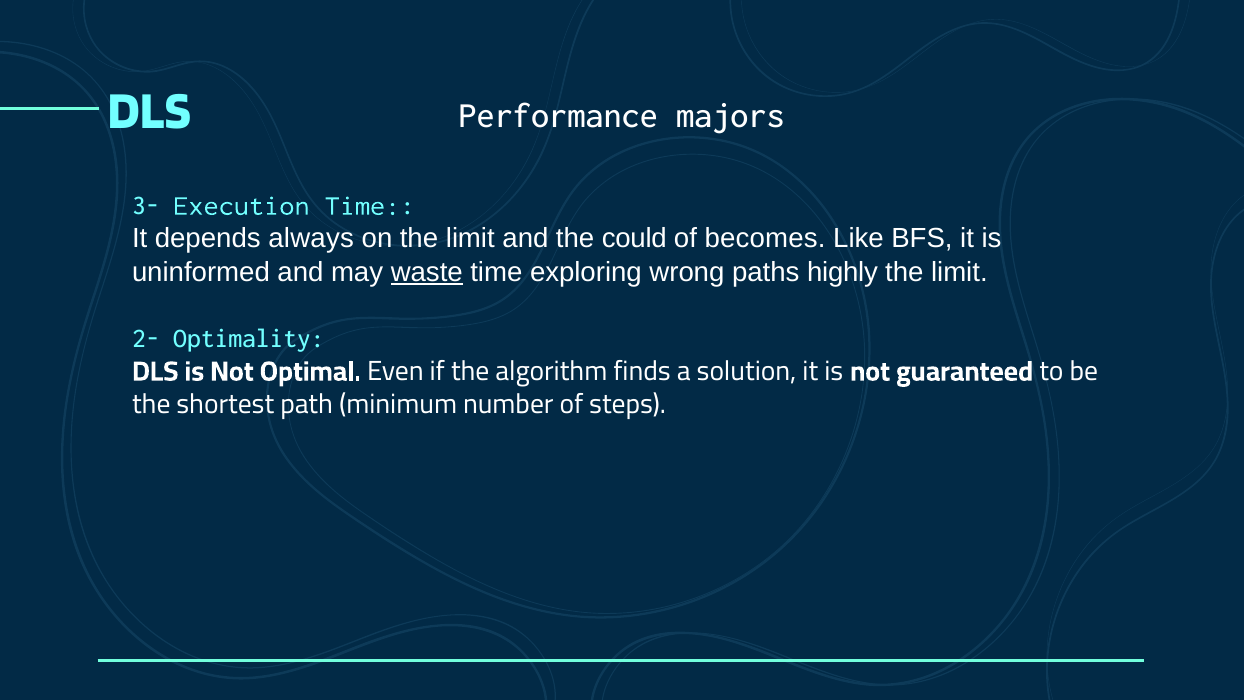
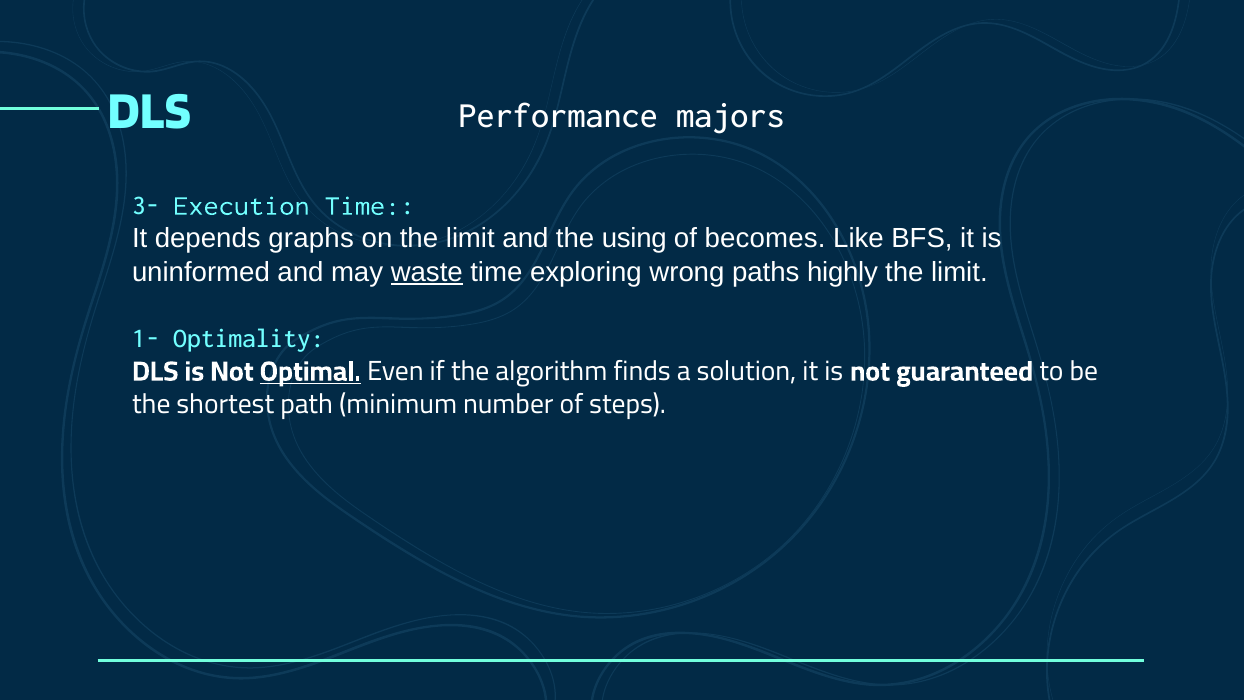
always: always -> graphs
could: could -> using
2-: 2- -> 1-
Optimal underline: none -> present
